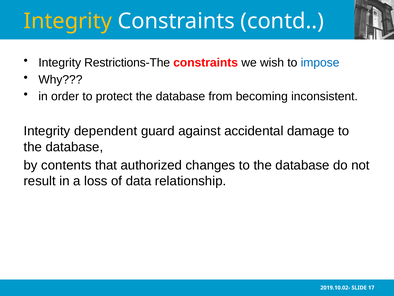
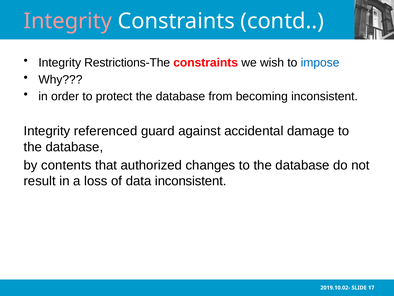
Integrity at (68, 21) colour: yellow -> pink
dependent: dependent -> referenced
data relationship: relationship -> inconsistent
